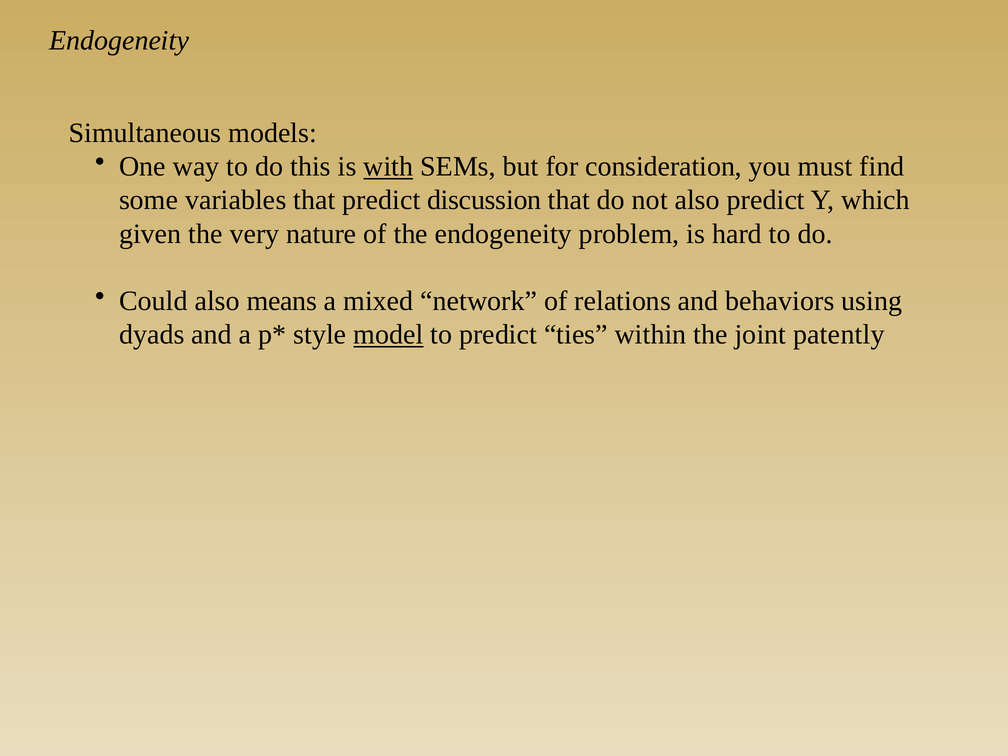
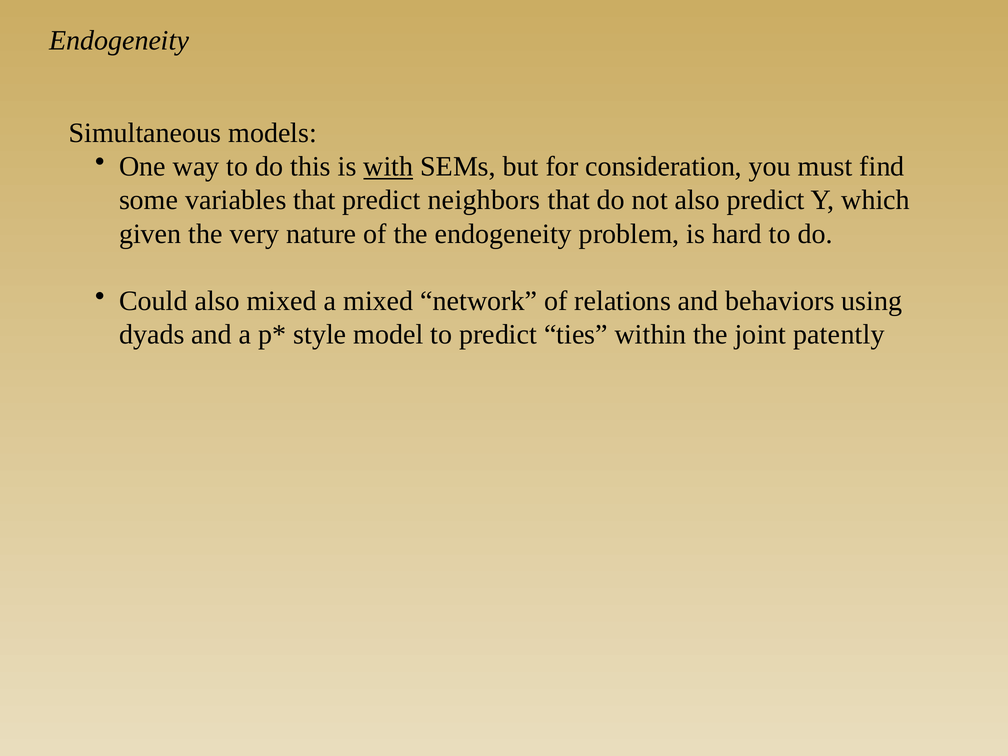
discussion: discussion -> neighbors
also means: means -> mixed
model underline: present -> none
